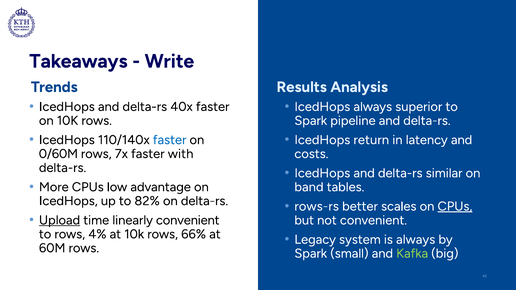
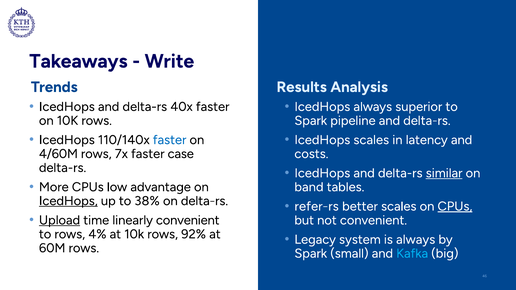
IcedHops return: return -> scales
0/60M: 0/60M -> 4/60M
with: with -> case
similar underline: none -> present
IcedHops at (68, 201) underline: none -> present
82%: 82% -> 38%
rows-rs: rows-rs -> refer-rs
66%: 66% -> 92%
Kafka colour: light green -> light blue
